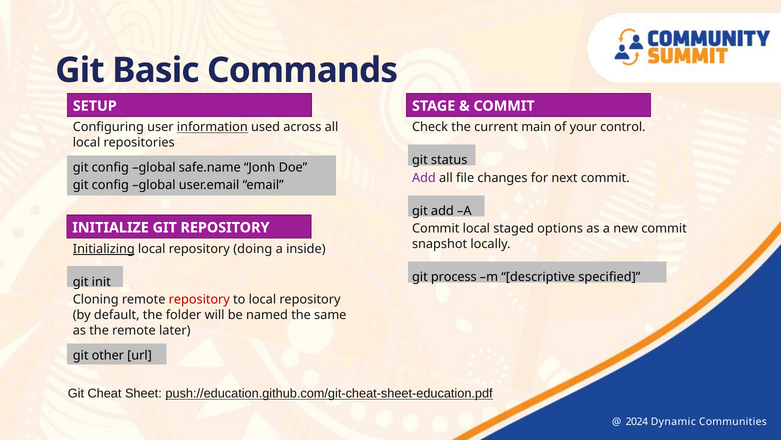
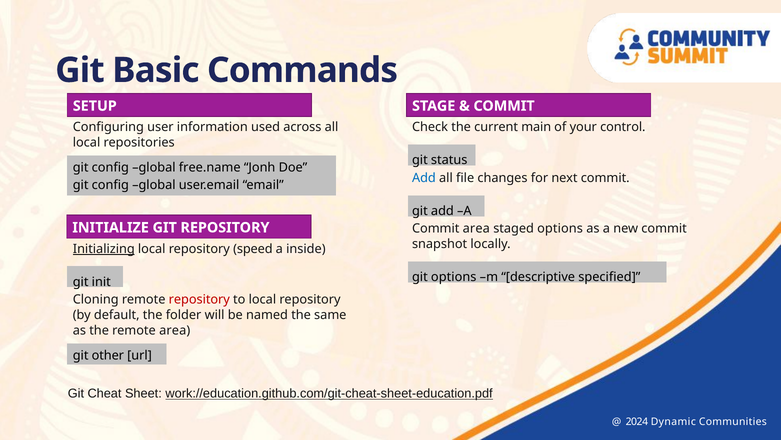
information underline: present -> none
safe.name: safe.name -> free.name
Add at (424, 178) colour: purple -> blue
Commit local: local -> area
doing: doing -> speed
git process: process -> options
remote later: later -> area
push://education.github.com/git-cheat-sheet-education.pdf: push://education.github.com/git-cheat-sheet-education.pdf -> work://education.github.com/git-cheat-sheet-education.pdf
